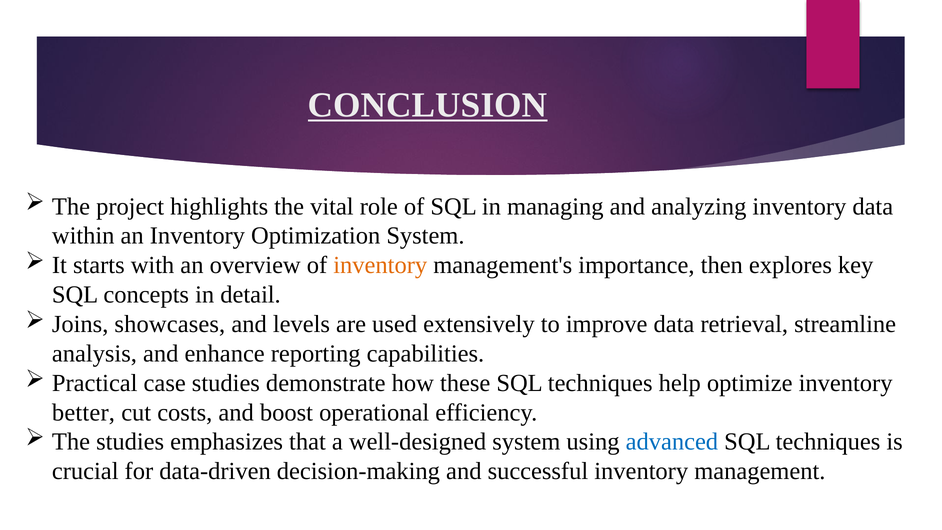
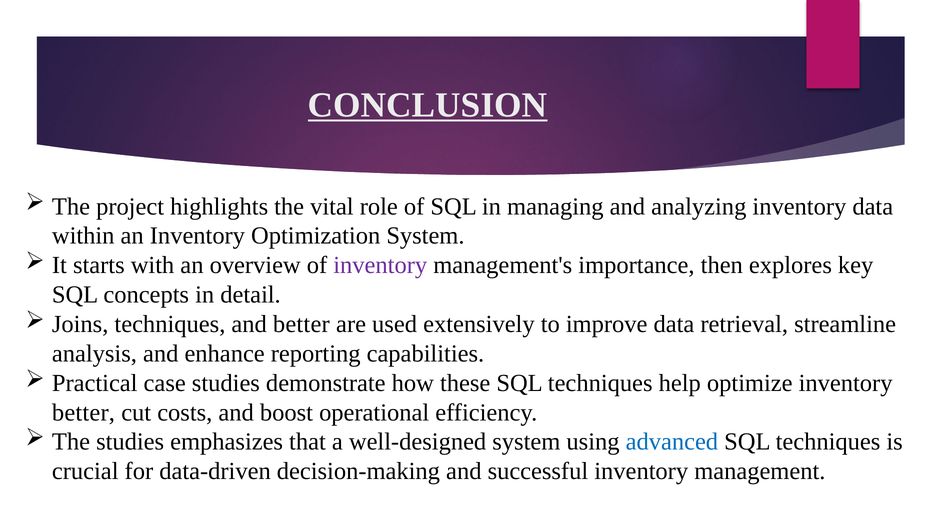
inventory at (380, 265) colour: orange -> purple
Joins showcases: showcases -> techniques
and levels: levels -> better
